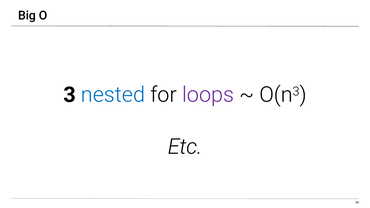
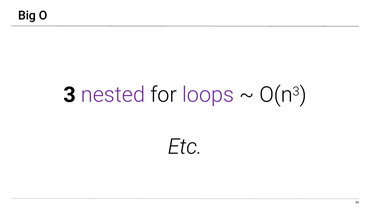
nested colour: blue -> purple
